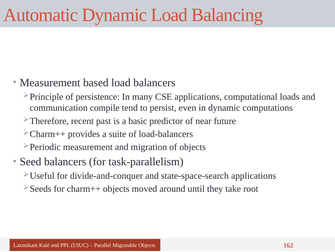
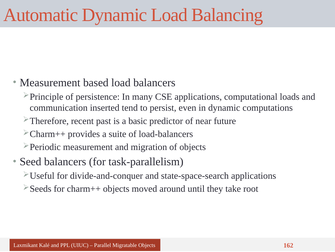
compile: compile -> inserted
